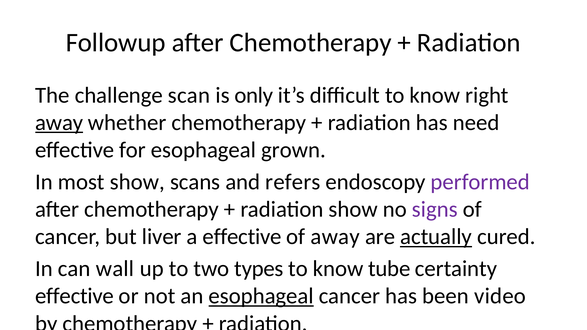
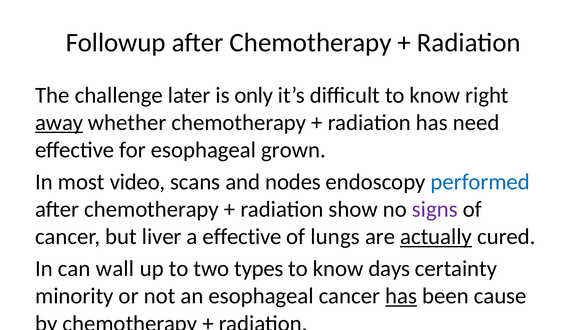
scan: scan -> later
most show: show -> video
refers: refers -> nodes
performed colour: purple -> blue
of away: away -> lungs
tube: tube -> days
effective at (75, 296): effective -> minority
esophageal at (261, 296) underline: present -> none
has at (401, 296) underline: none -> present
video: video -> cause
